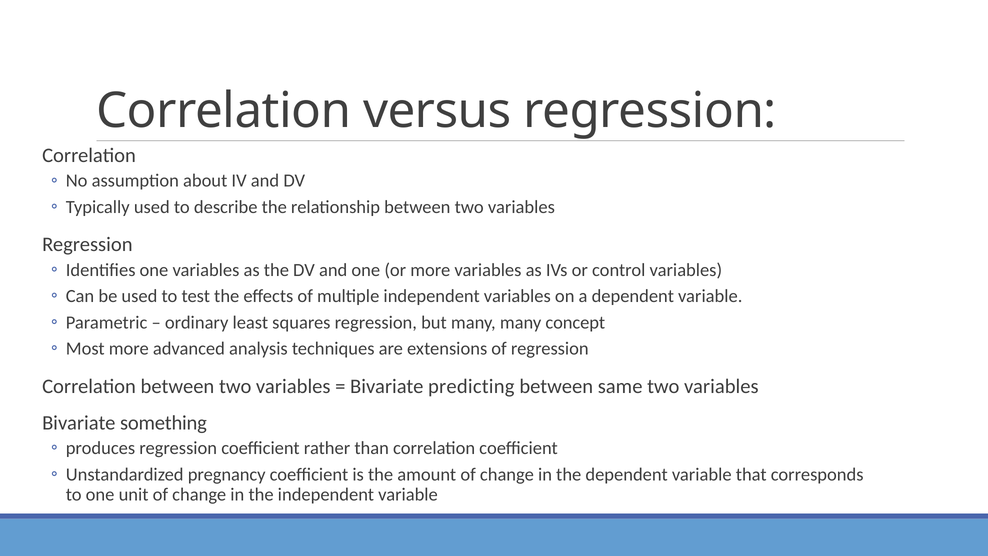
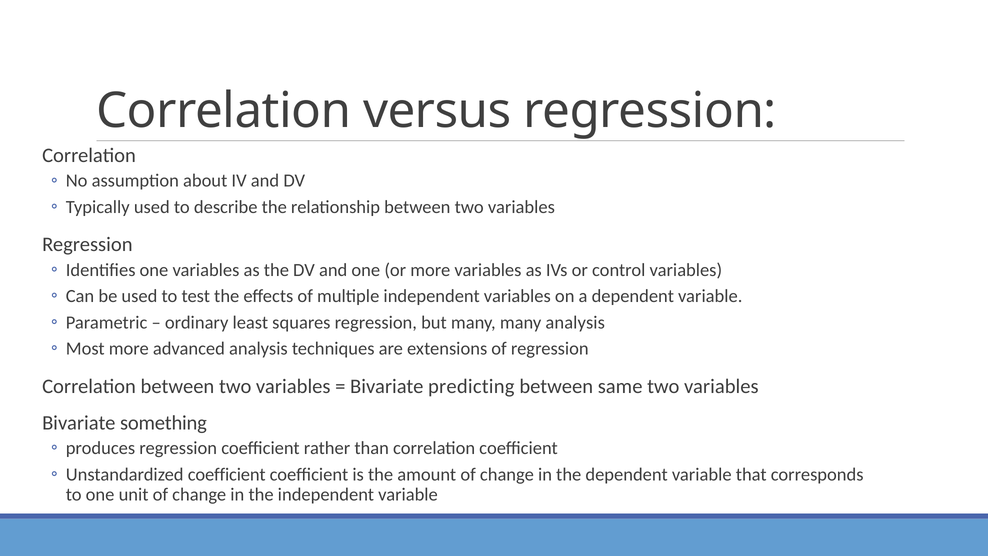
many concept: concept -> analysis
Unstandardized pregnancy: pregnancy -> coefficient
